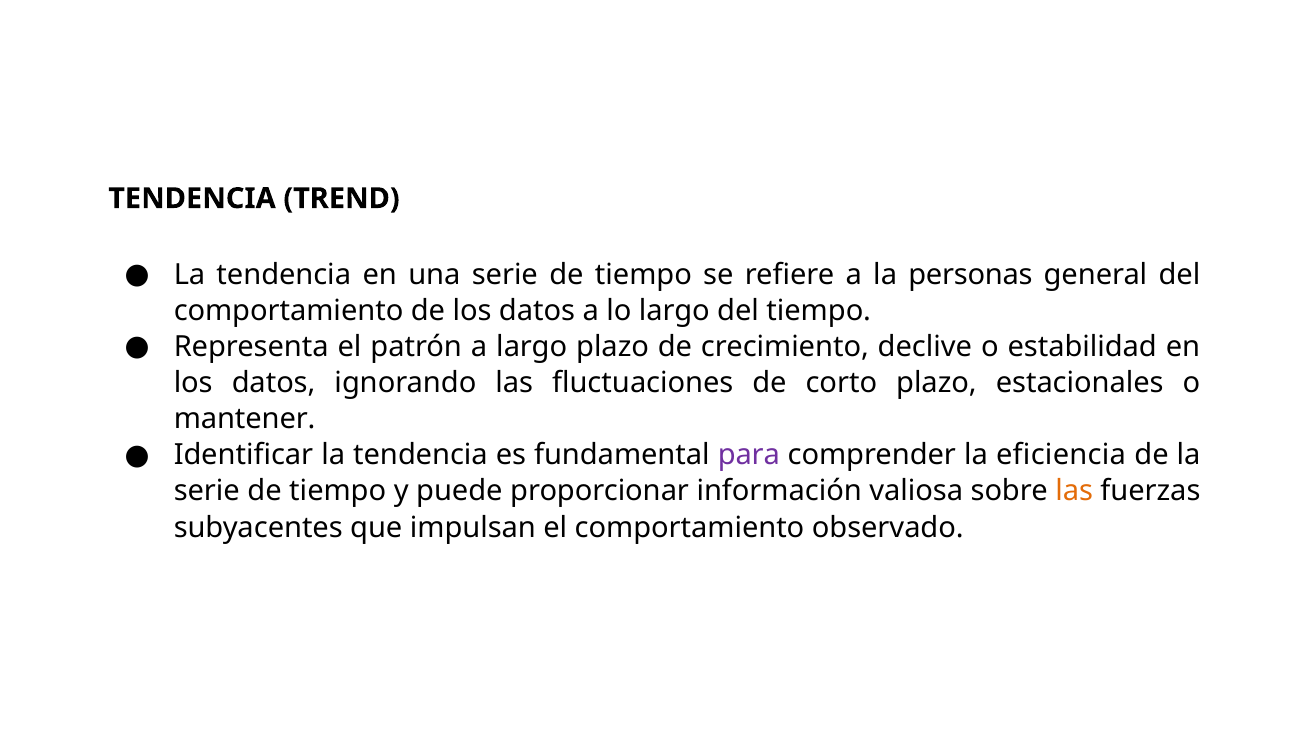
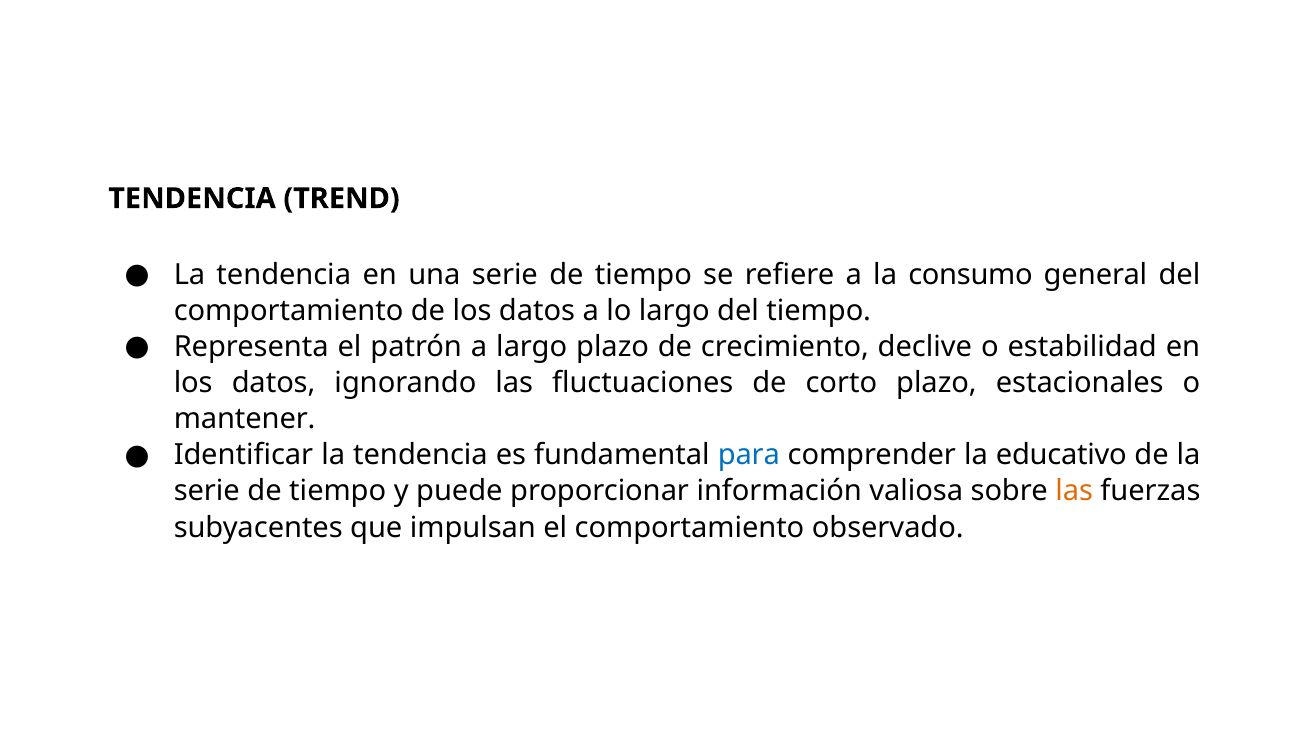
personas: personas -> consumo
para colour: purple -> blue
eficiencia: eficiencia -> educativo
